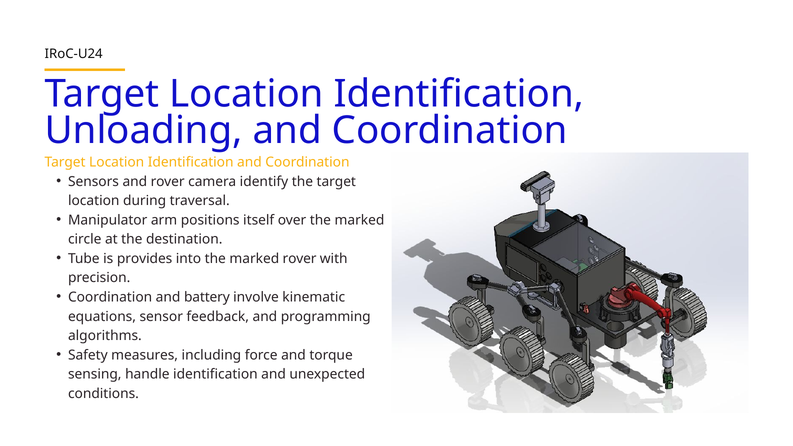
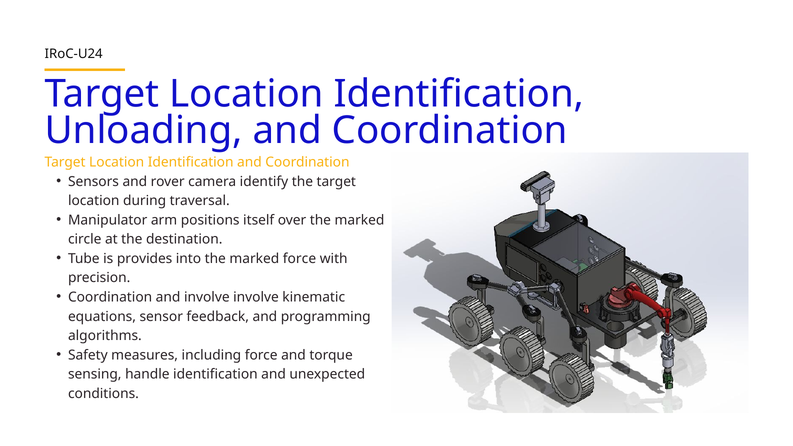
marked rover: rover -> force
and battery: battery -> involve
